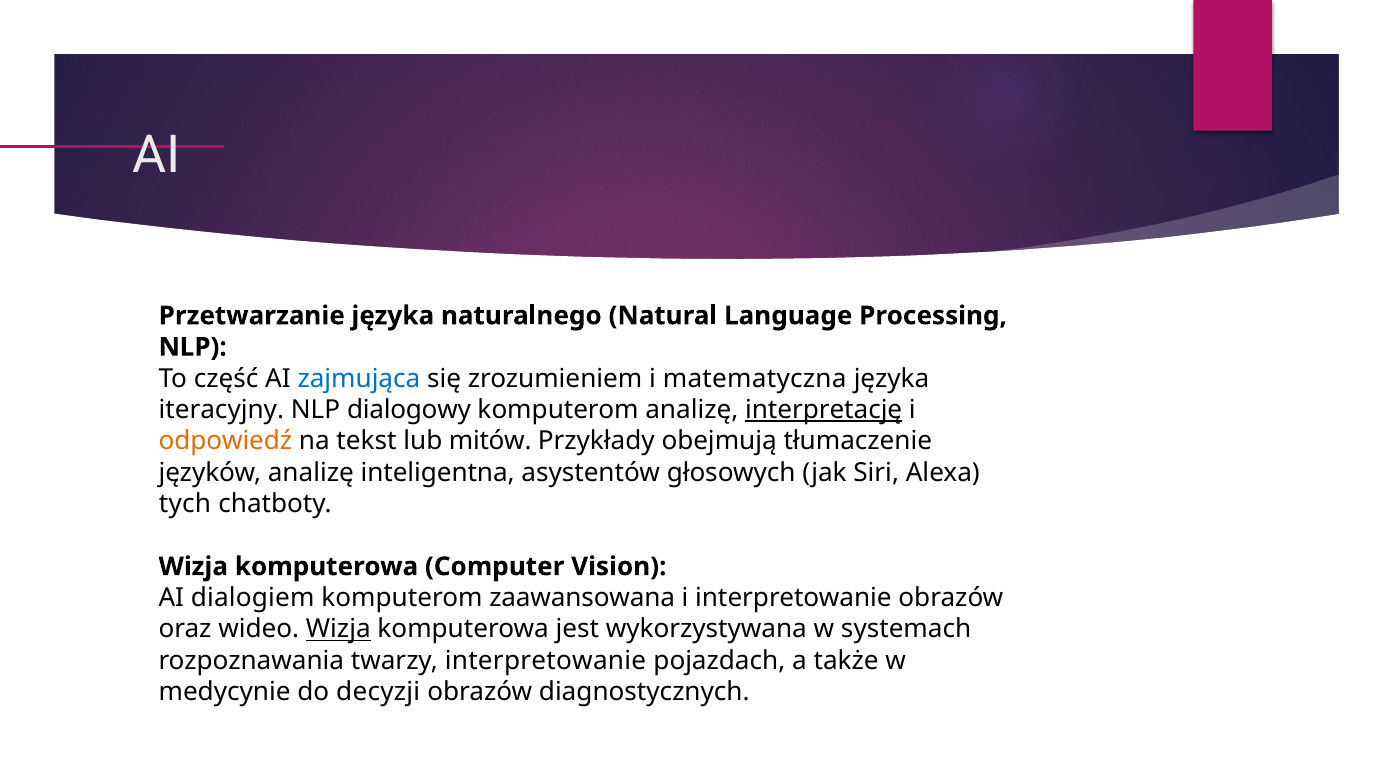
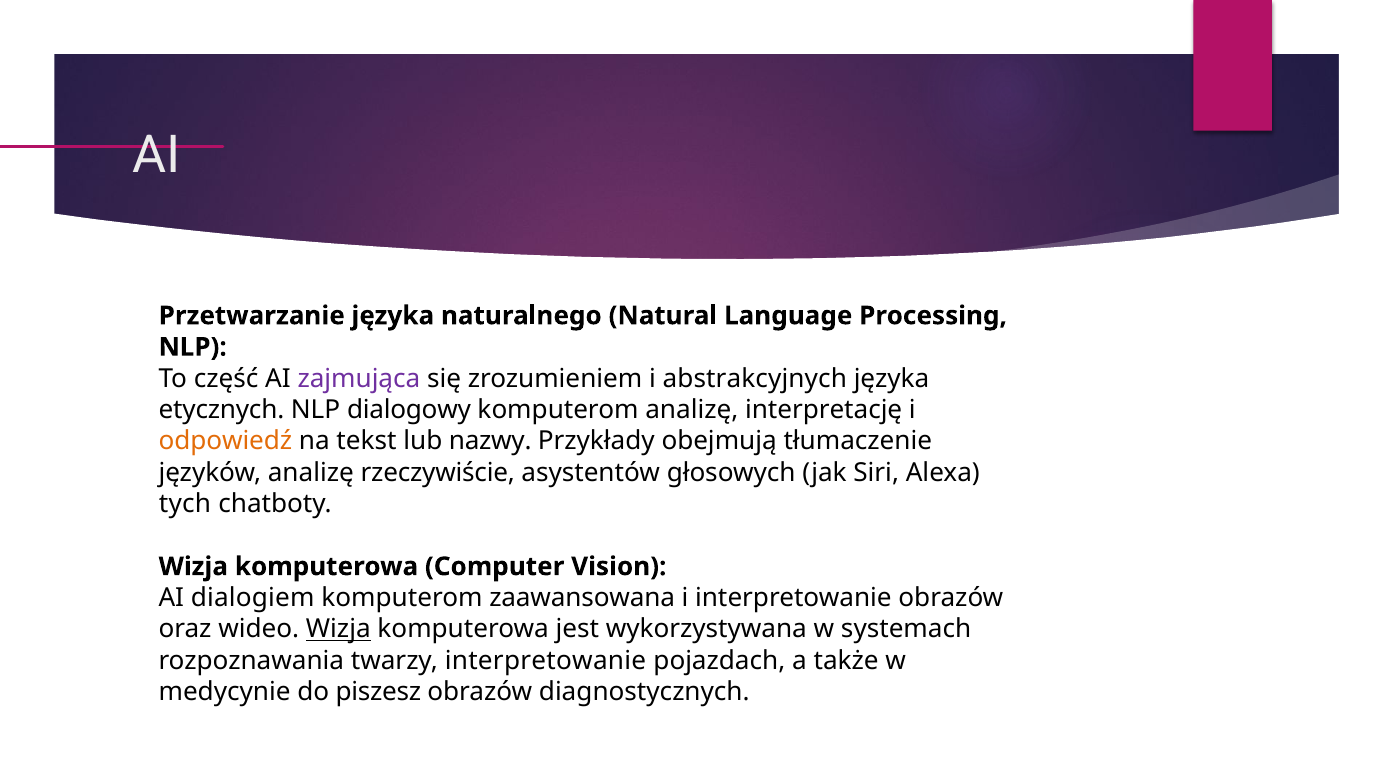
zajmująca colour: blue -> purple
matematyczna: matematyczna -> abstrakcyjnych
iteracyjny: iteracyjny -> etycznych
interpretację underline: present -> none
mitów: mitów -> nazwy
inteligentna: inteligentna -> rzeczywiście
decyzji: decyzji -> piszesz
